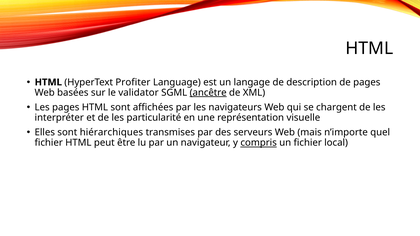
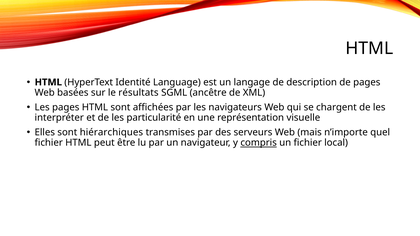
Profiter: Profiter -> Identité
validator: validator -> résultats
ancêtre underline: present -> none
